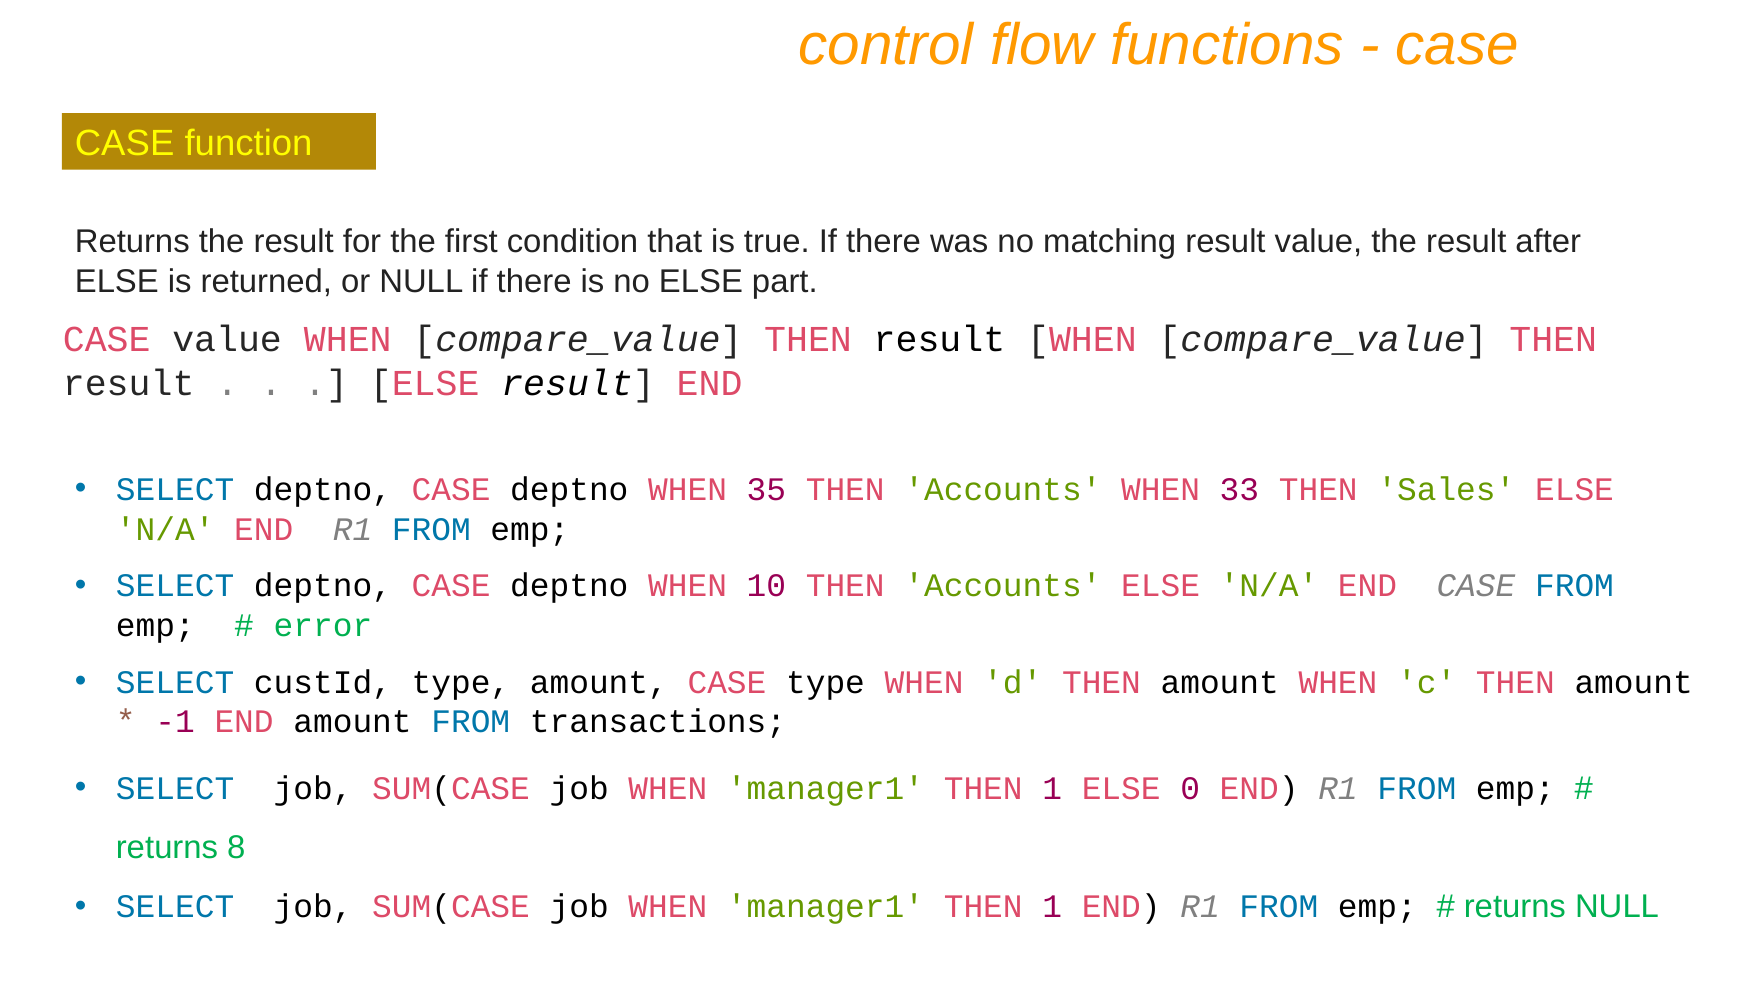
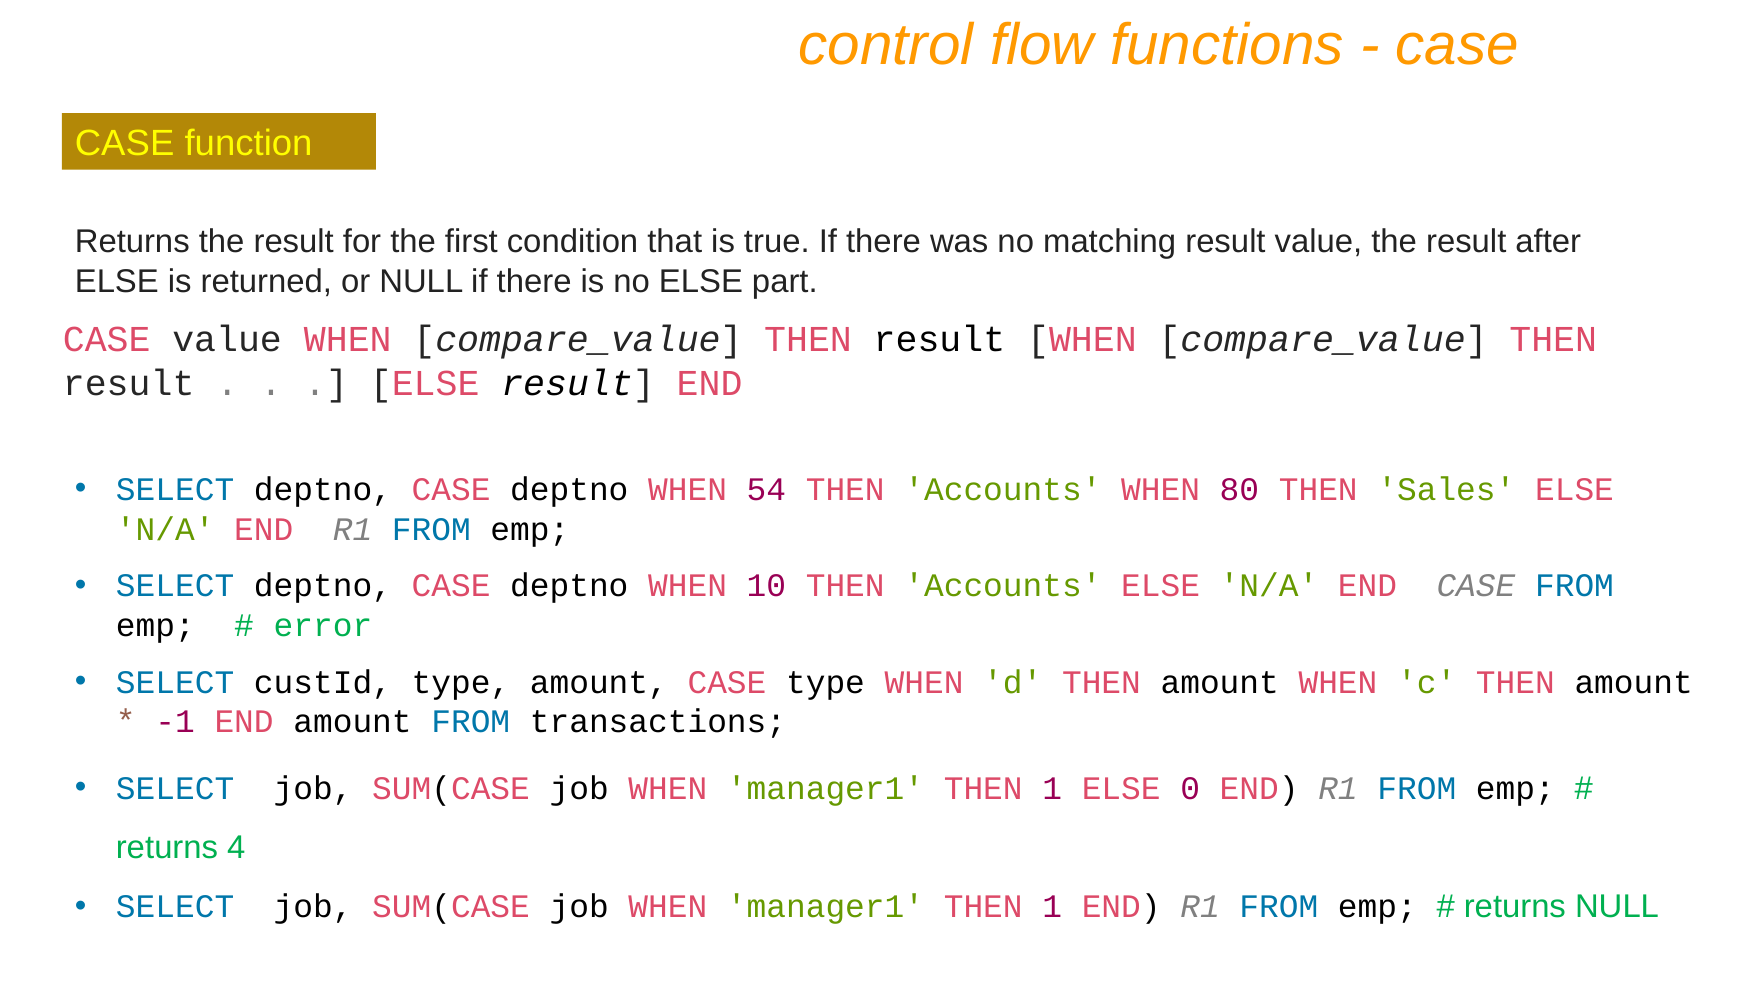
35: 35 -> 54
33: 33 -> 80
8: 8 -> 4
